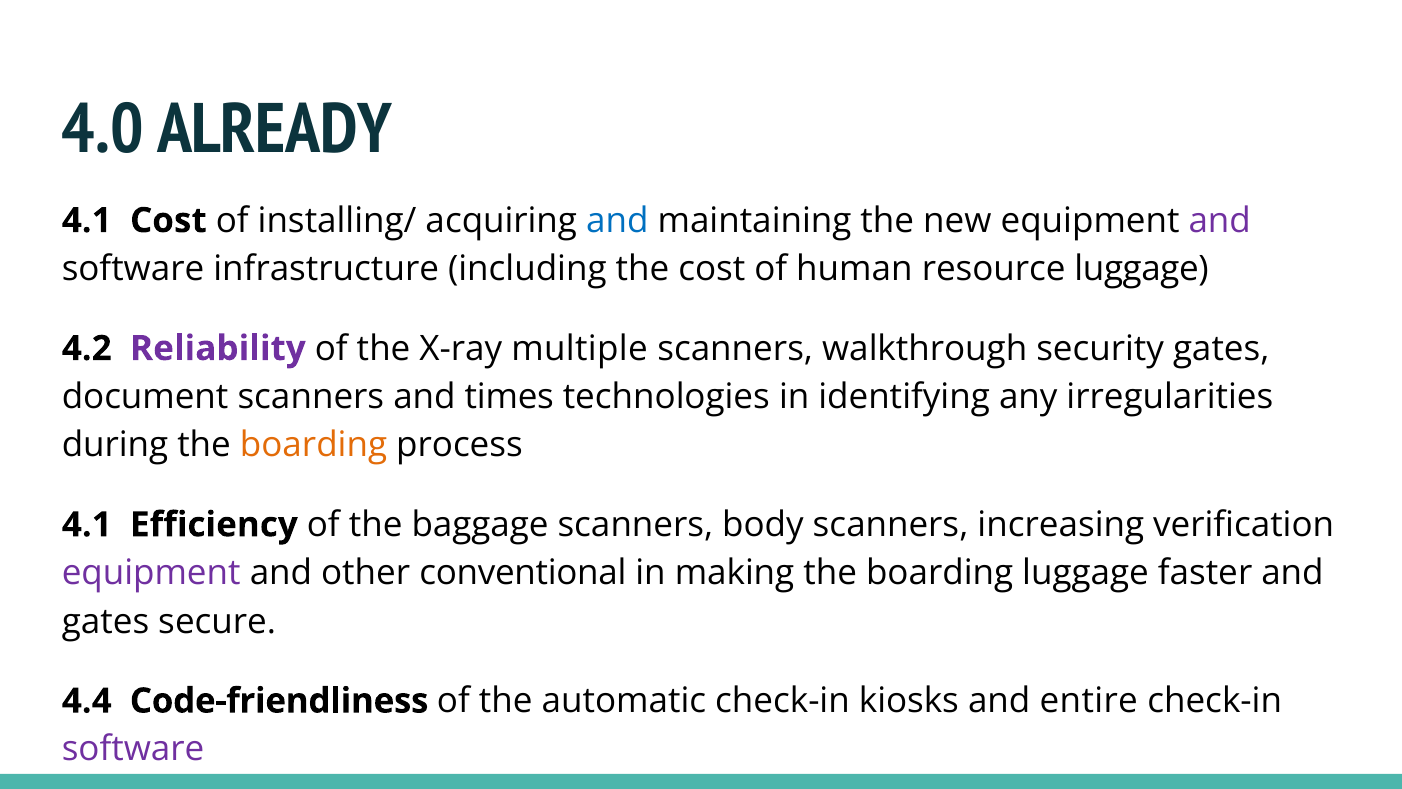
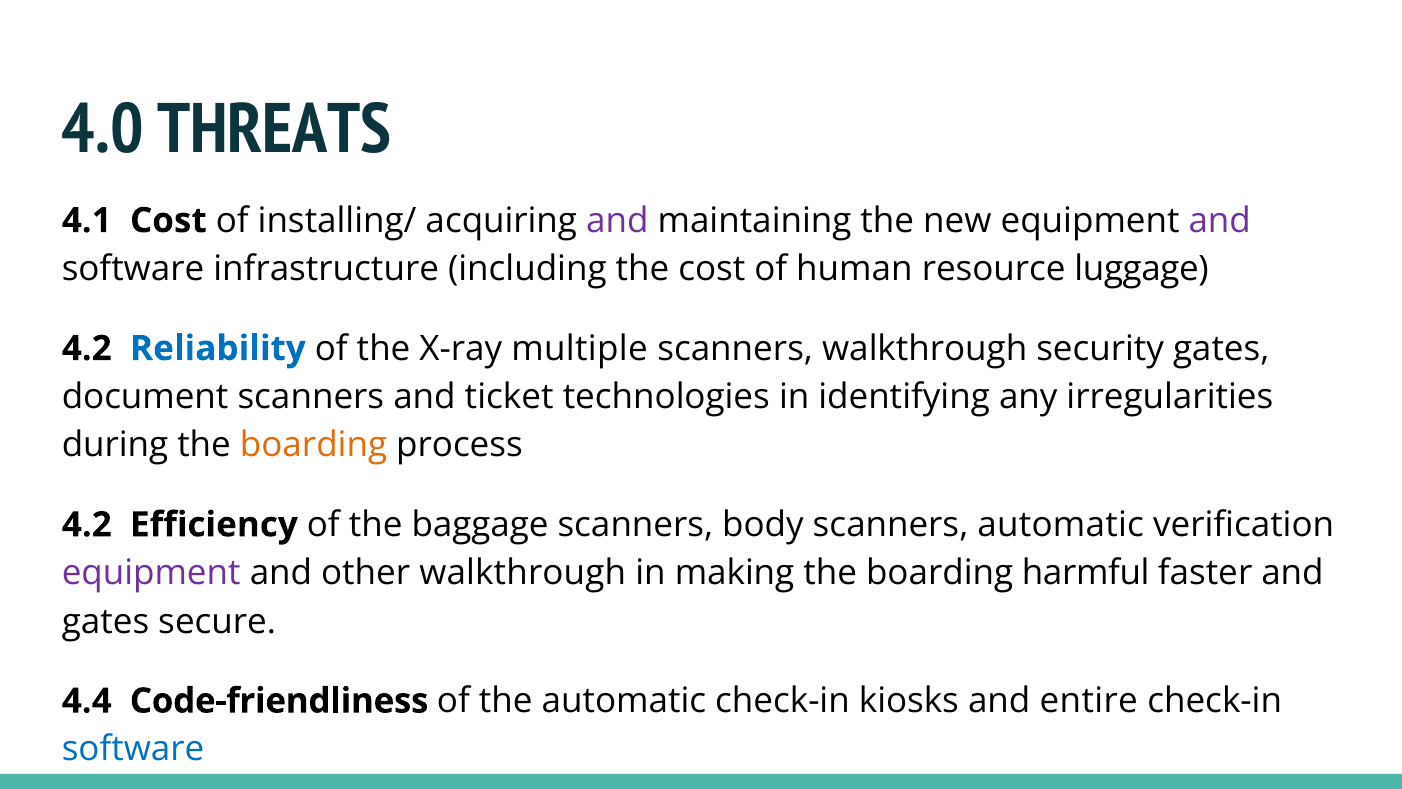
ALREADY: ALREADY -> THREATS
and at (617, 220) colour: blue -> purple
Reliability colour: purple -> blue
times: times -> ticket
4.1 at (87, 525): 4.1 -> 4.2
scanners increasing: increasing -> automatic
other conventional: conventional -> walkthrough
boarding luggage: luggage -> harmful
software at (133, 749) colour: purple -> blue
